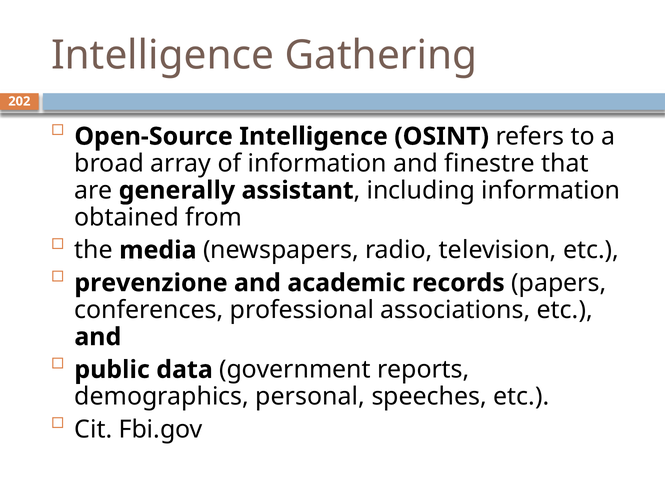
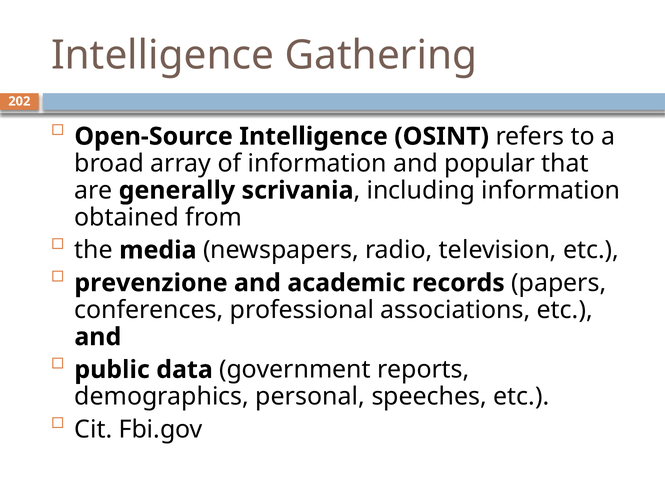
finestre: finestre -> popular
assistant: assistant -> scrivania
